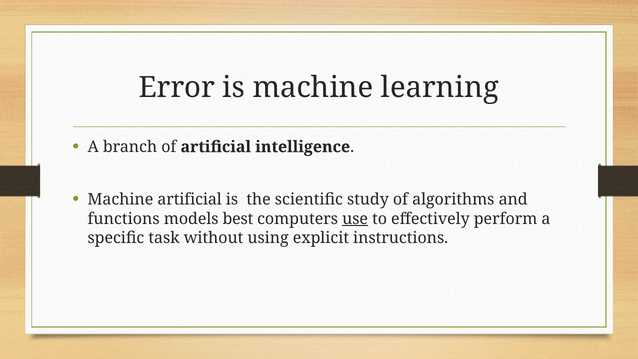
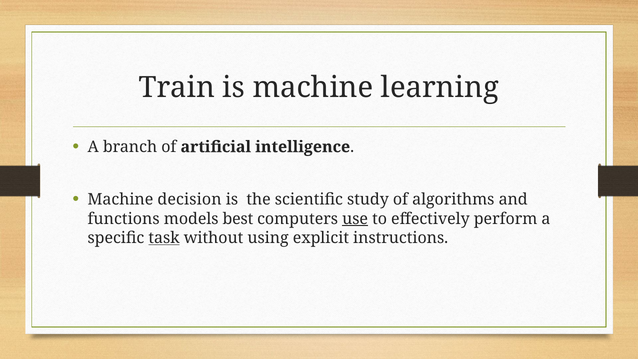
Error: Error -> Train
Machine artificial: artificial -> decision
task underline: none -> present
